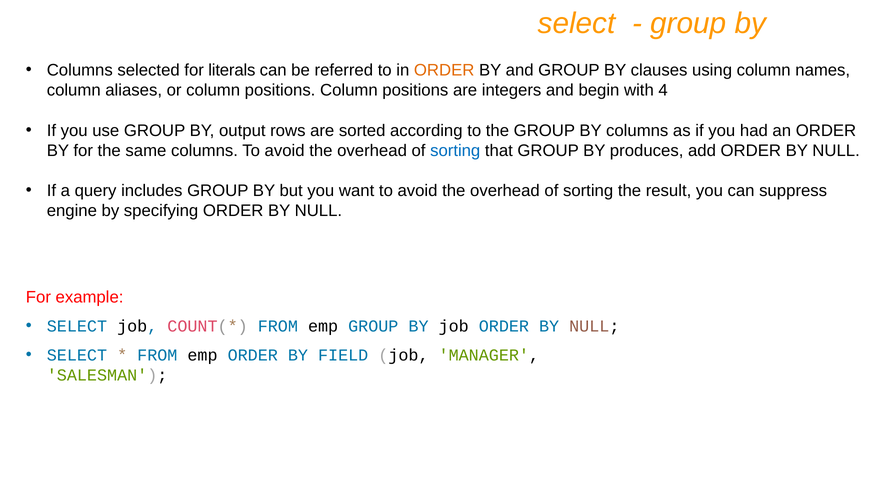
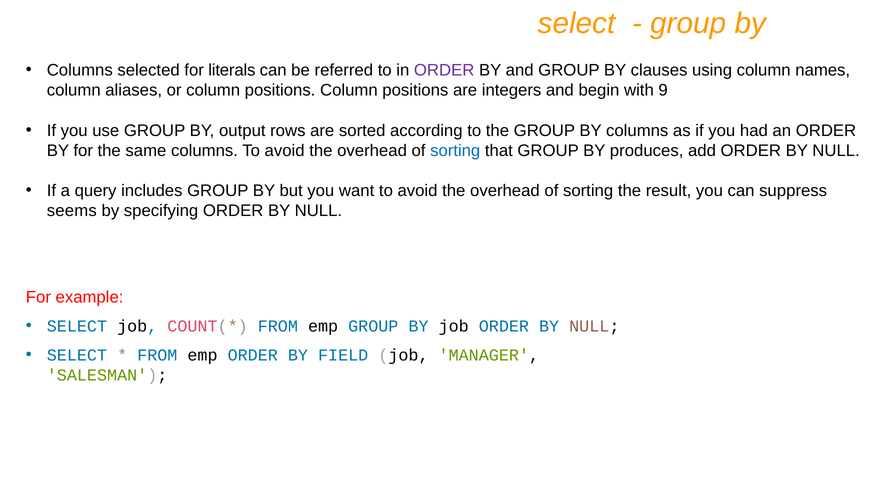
ORDER at (444, 70) colour: orange -> purple
4: 4 -> 9
engine: engine -> seems
